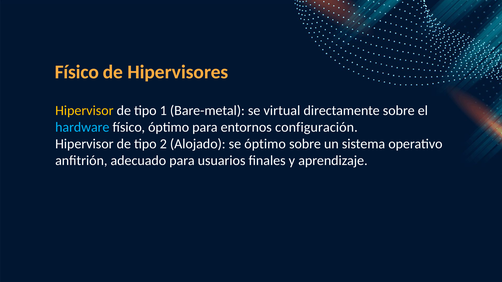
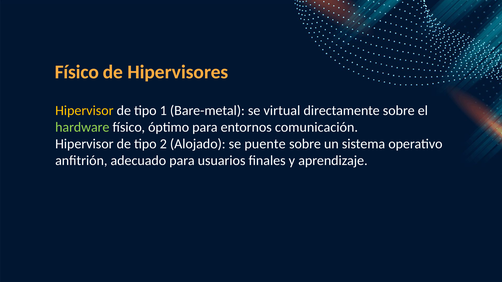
hardware colour: light blue -> light green
configuración: configuración -> comunicación
se óptimo: óptimo -> puente
